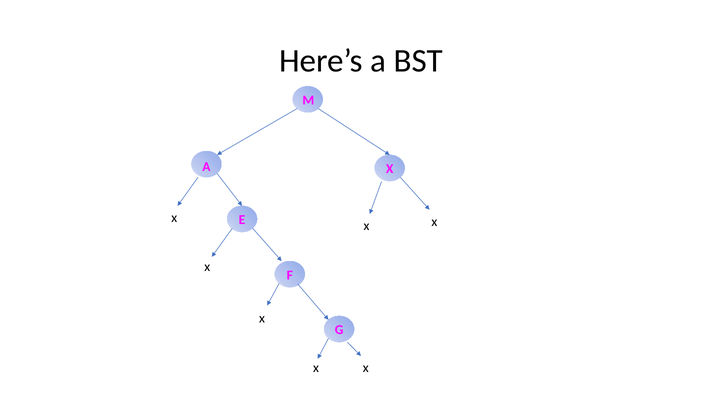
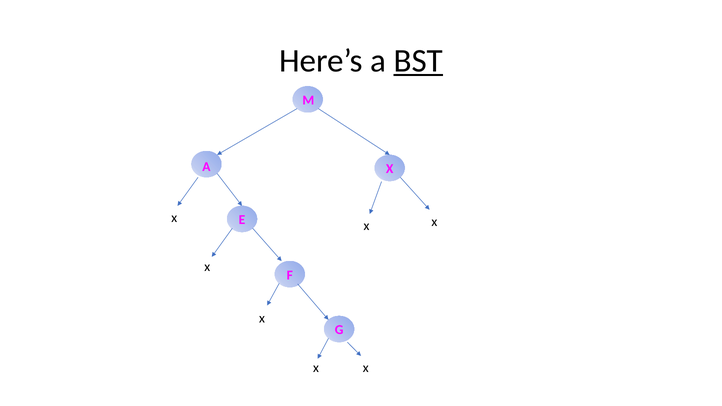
BST underline: none -> present
